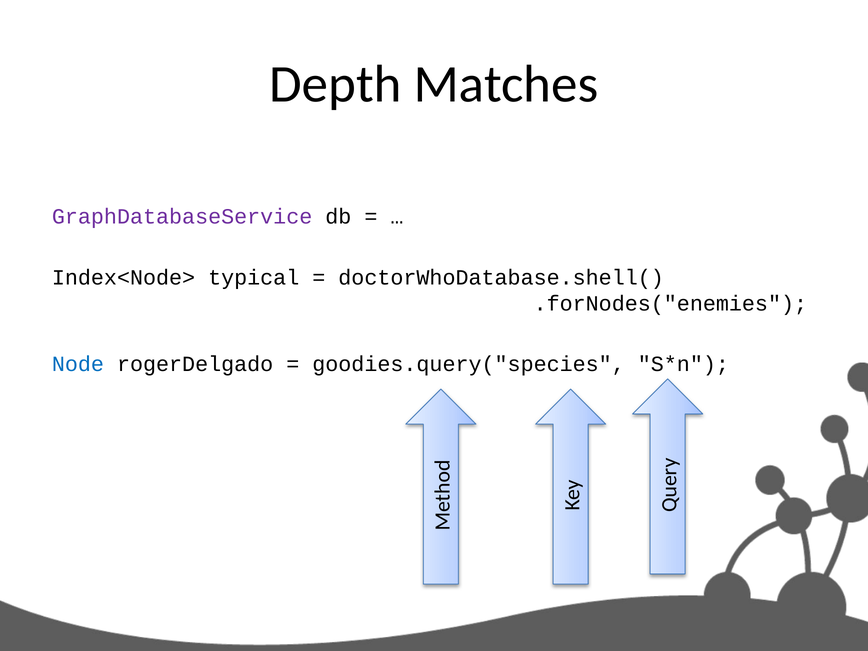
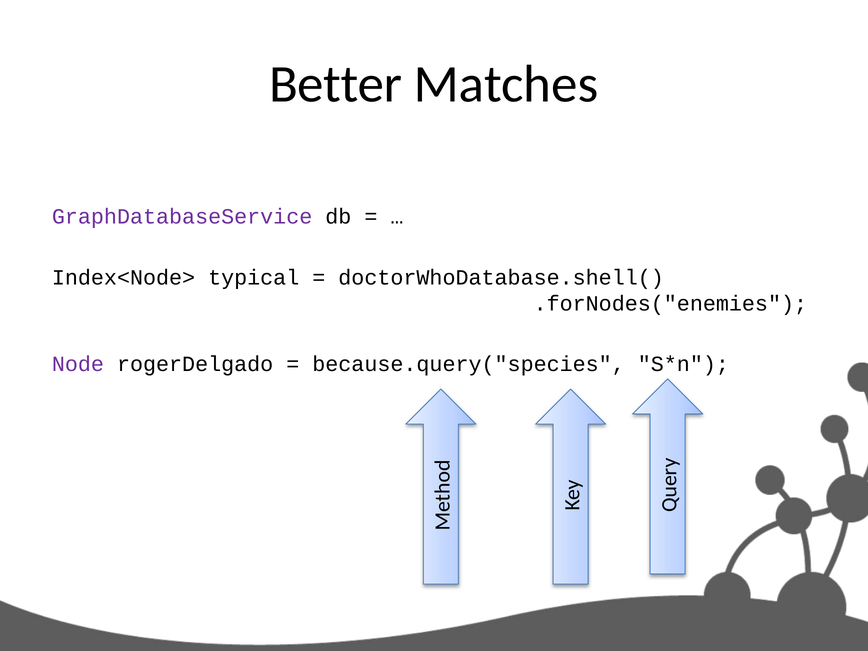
Depth: Depth -> Better
Node colour: blue -> purple
goodies.query("species: goodies.query("species -> because.query("species
